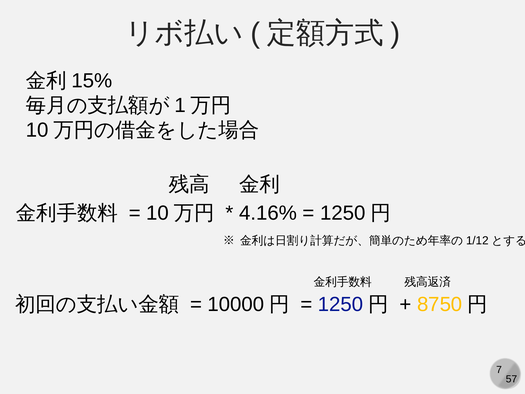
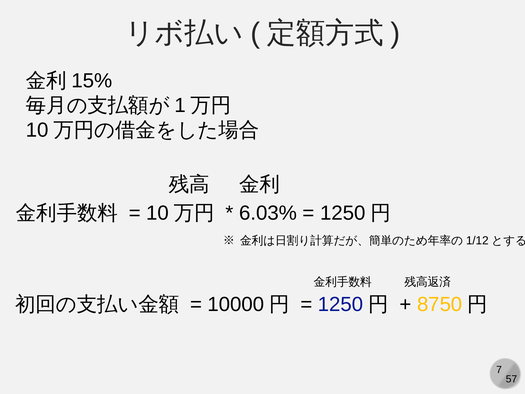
4.16%: 4.16% -> 6.03%
